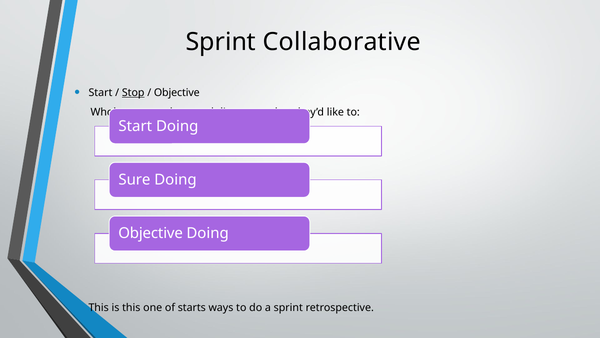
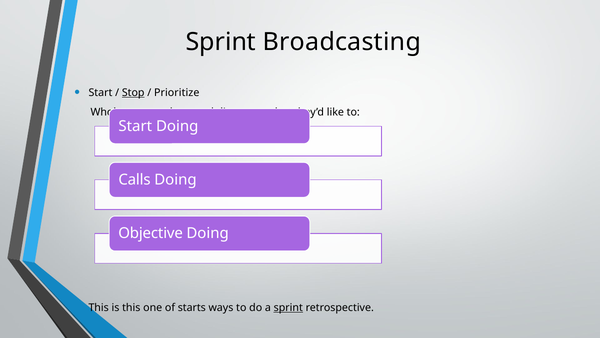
Collaborative: Collaborative -> Broadcasting
Objective at (177, 93): Objective -> Prioritize
Sure: Sure -> Calls
sprint at (288, 307) underline: none -> present
